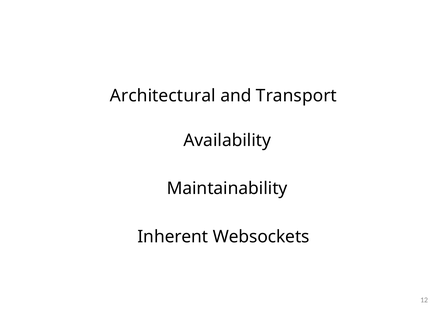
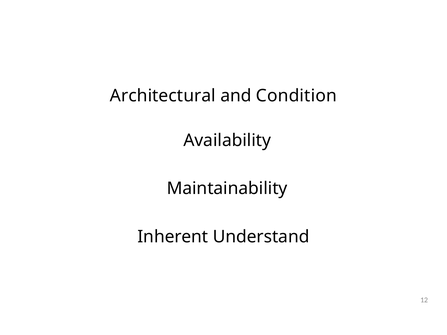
Transport: Transport -> Condition
Websockets: Websockets -> Understand
